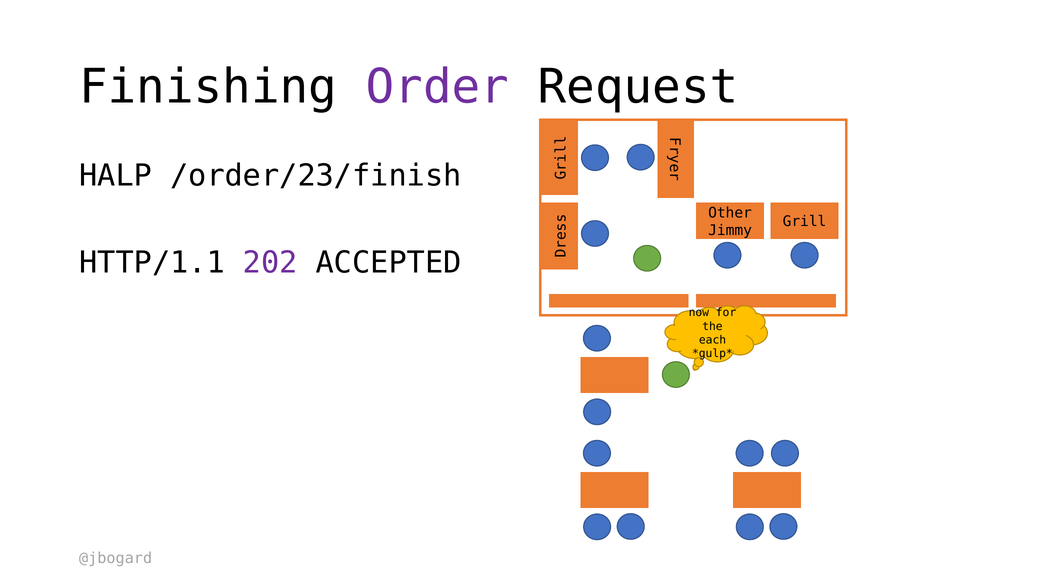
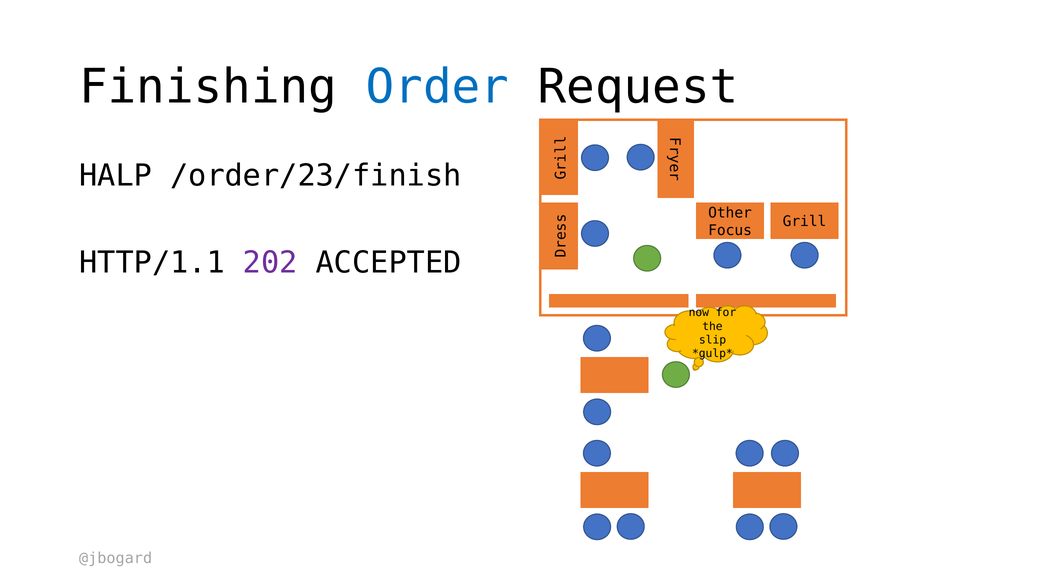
Order colour: purple -> blue
Jimmy: Jimmy -> Focus
each: each -> slip
